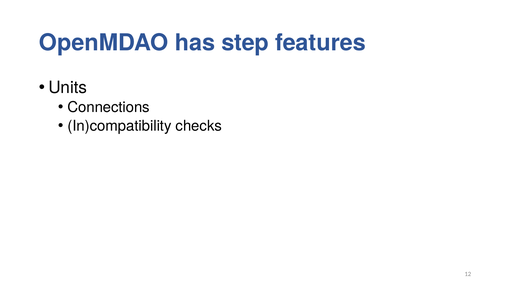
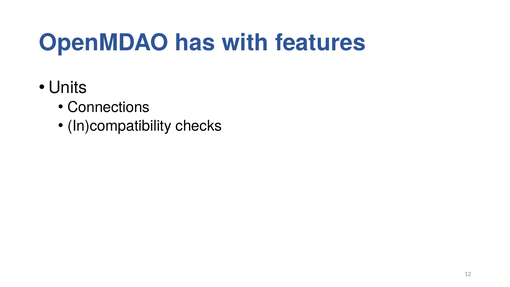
step: step -> with
